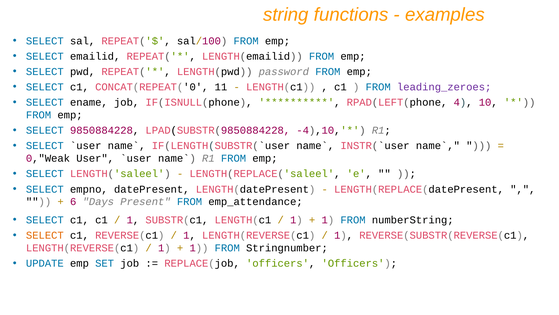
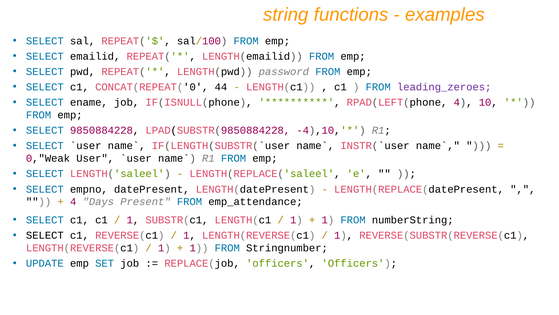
11: 11 -> 44
6 at (73, 201): 6 -> 4
SELECT at (45, 235) colour: orange -> black
